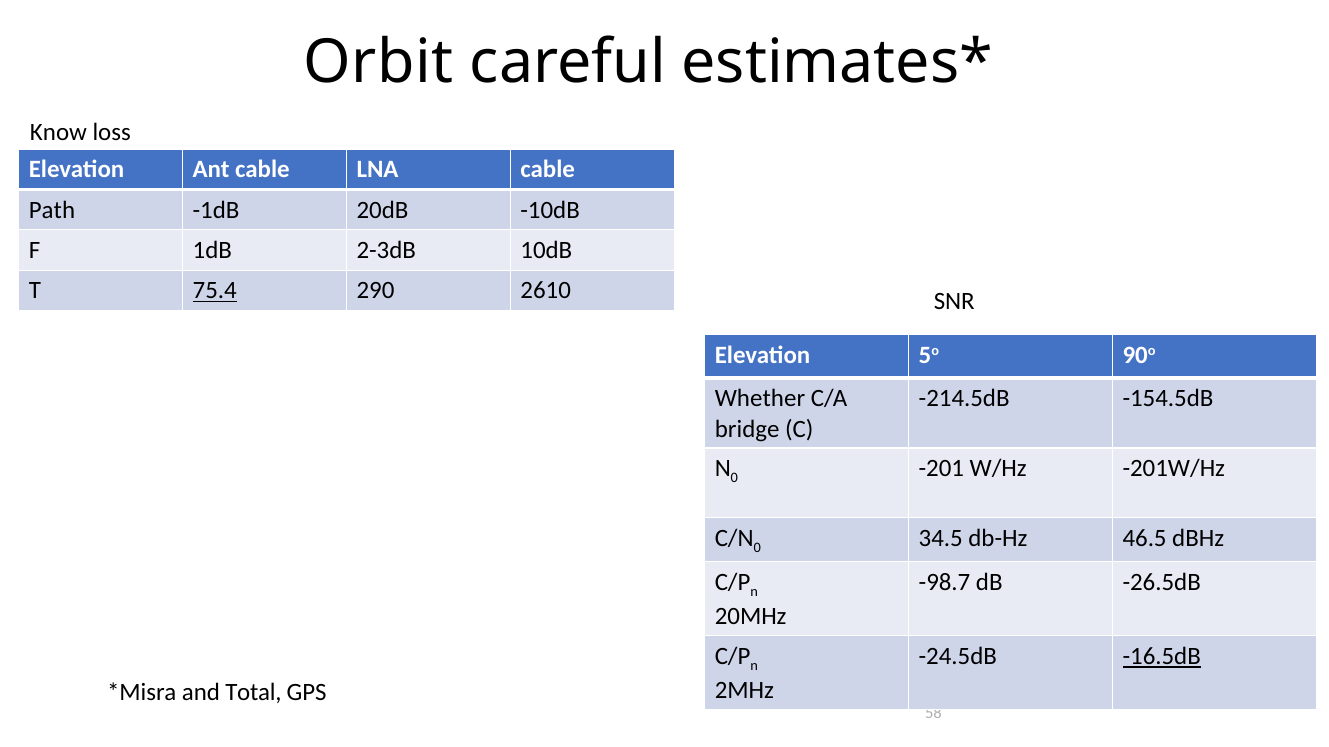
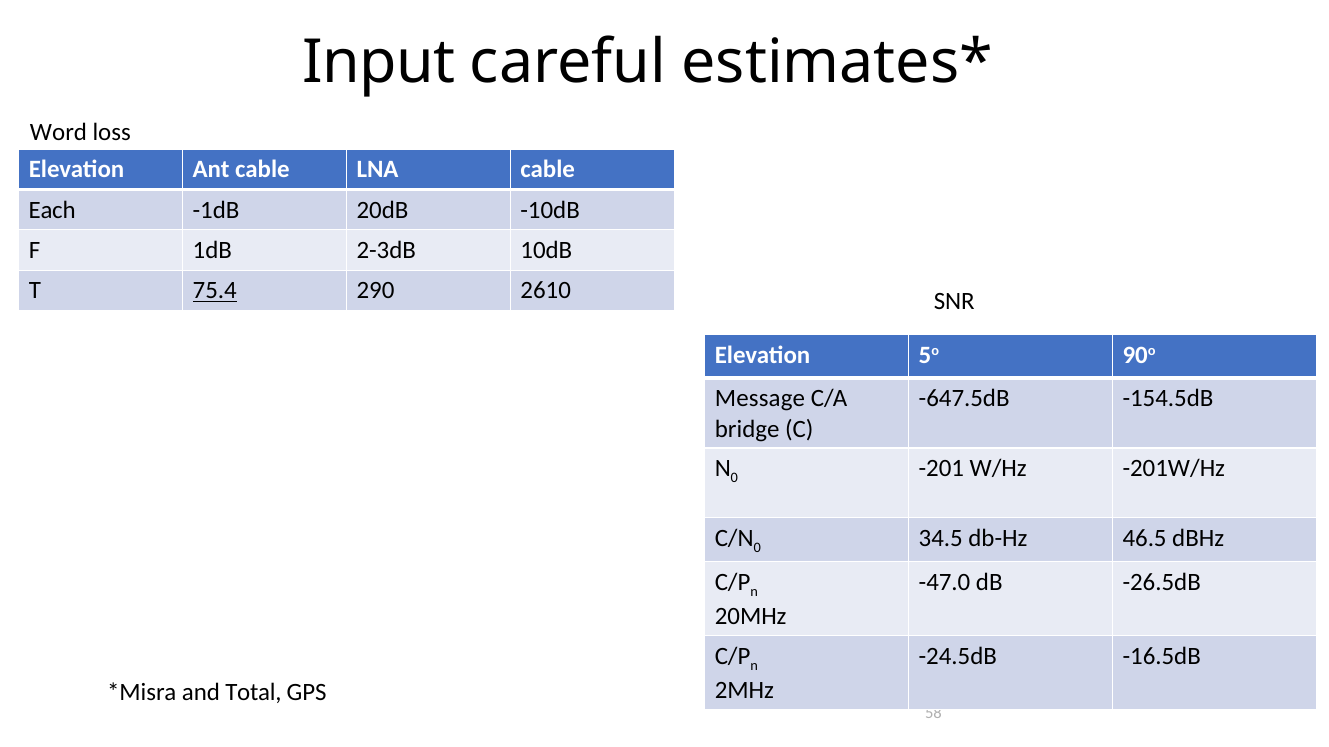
Orbit: Orbit -> Input
Know: Know -> Word
Path: Path -> Each
Whether: Whether -> Message
-214.5dB: -214.5dB -> -647.5dB
-98.7: -98.7 -> -47.0
-16.5dB underline: present -> none
